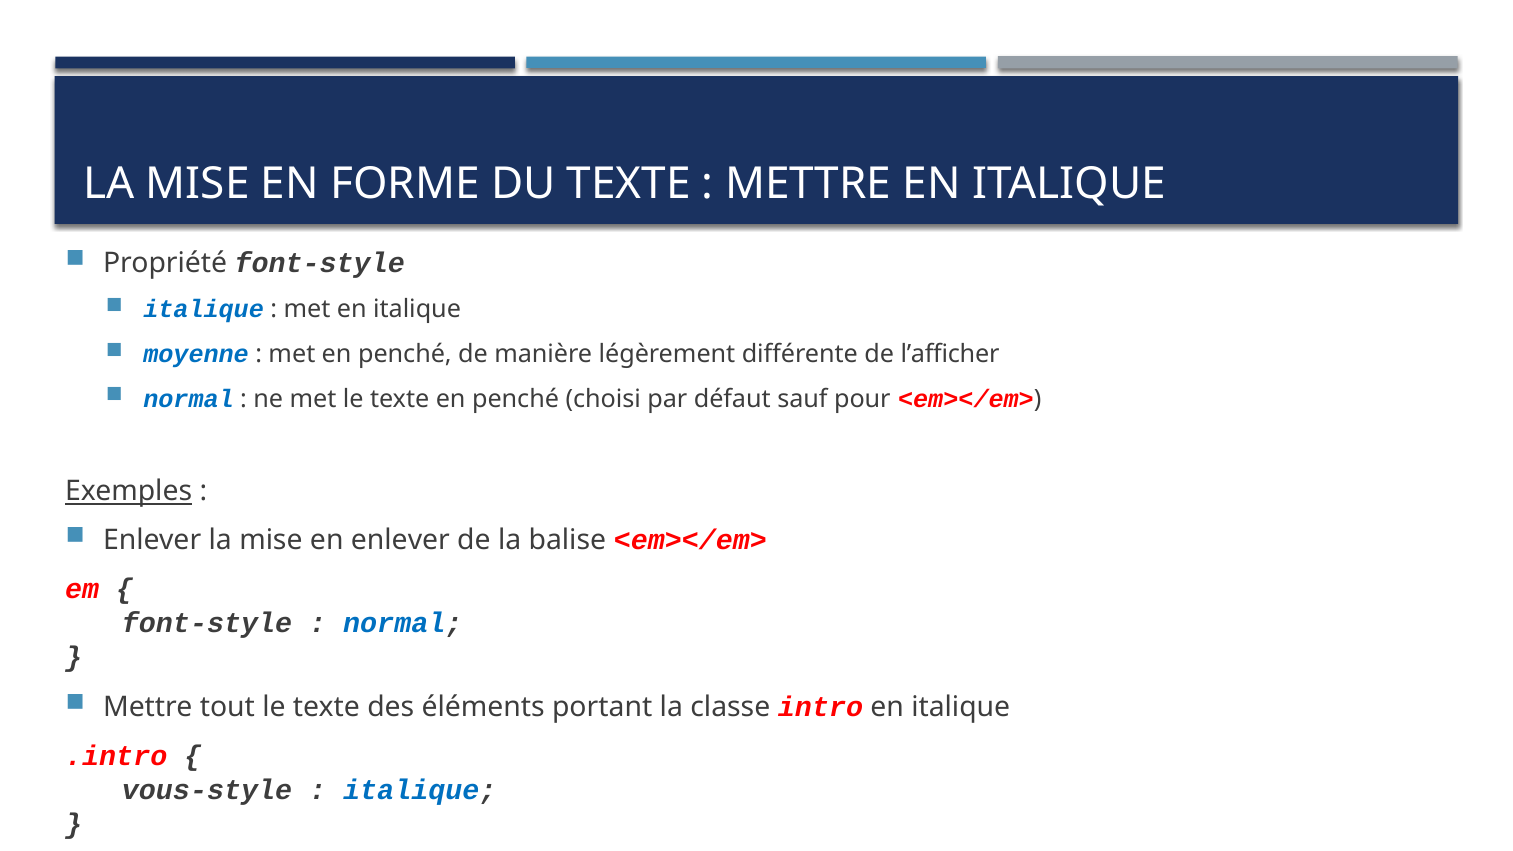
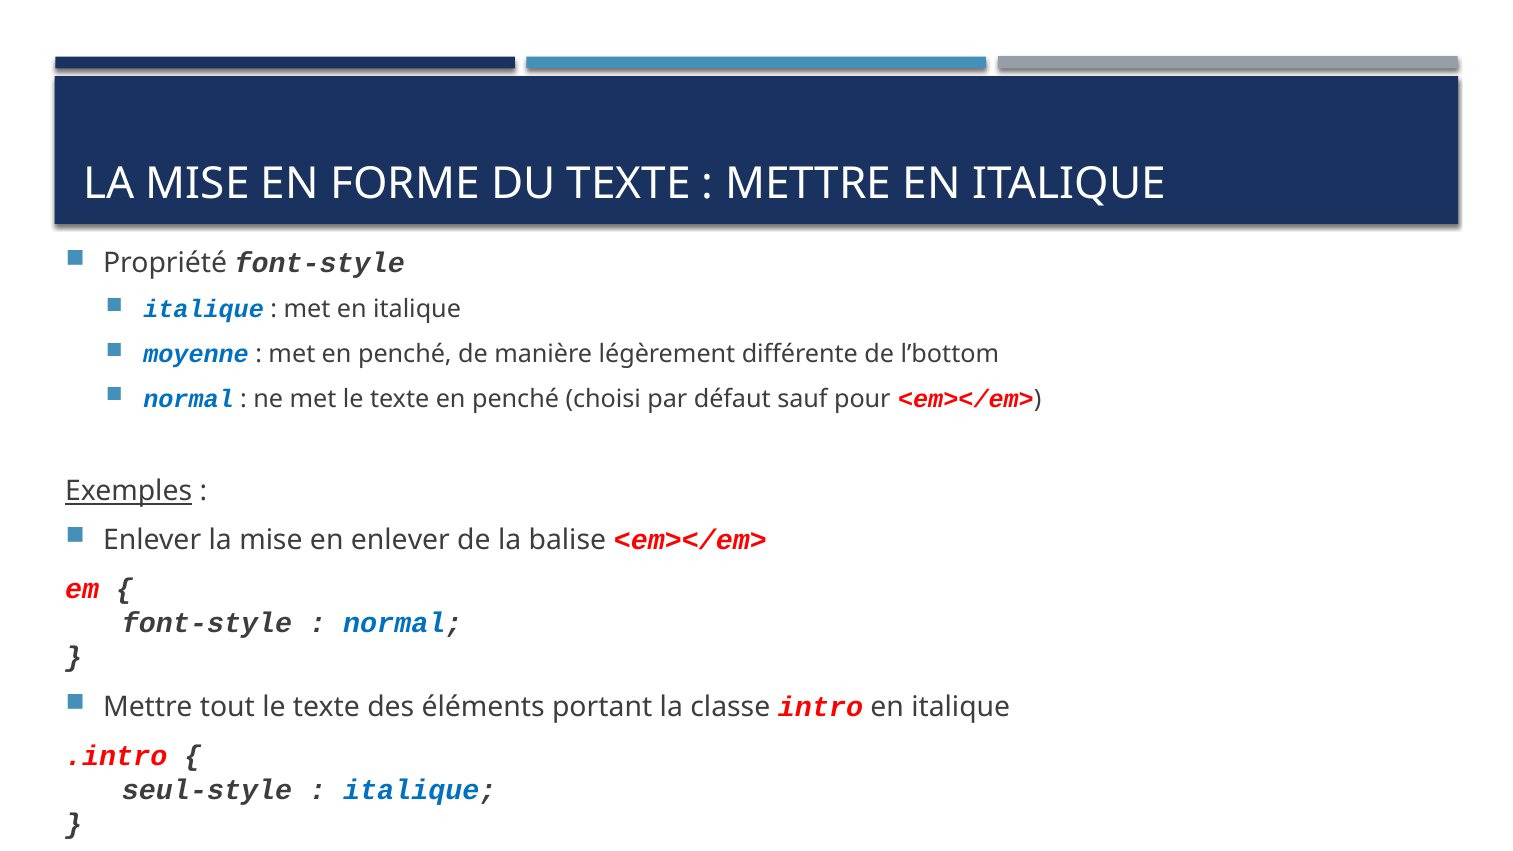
l’afficher: l’afficher -> l’bottom
vous-style: vous-style -> seul-style
